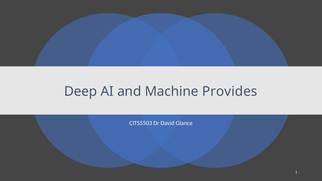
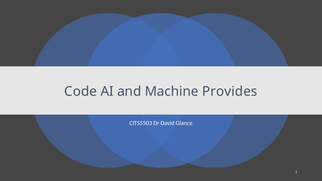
Deep: Deep -> Code
